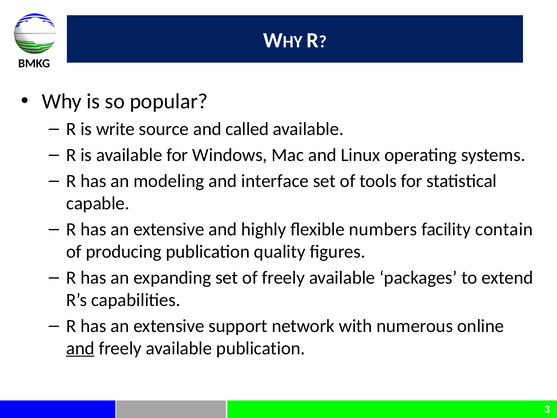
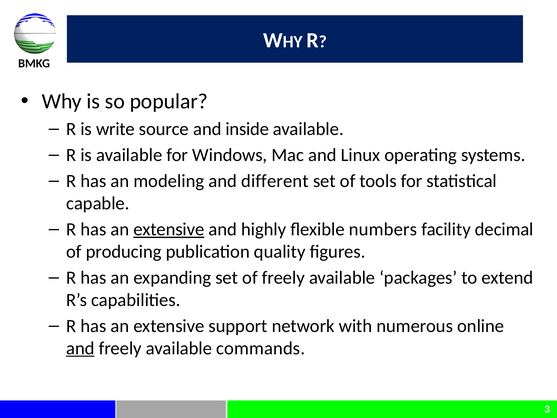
called: called -> inside
interface: interface -> different
extensive at (169, 229) underline: none -> present
contain: contain -> decimal
available publication: publication -> commands
